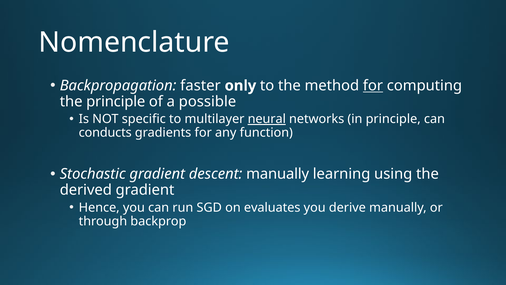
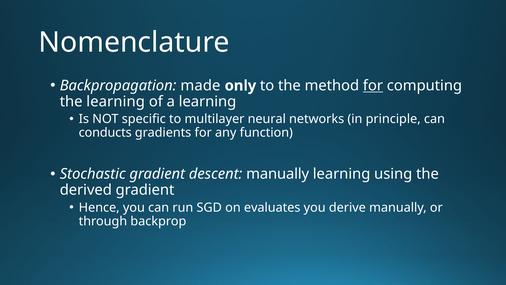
faster: faster -> made
the principle: principle -> learning
a possible: possible -> learning
neural underline: present -> none
